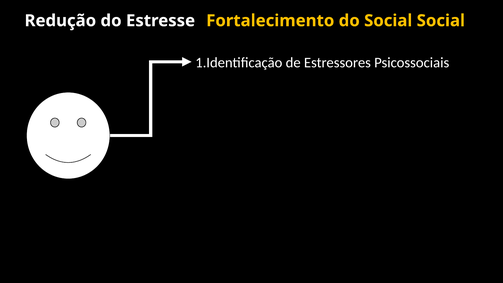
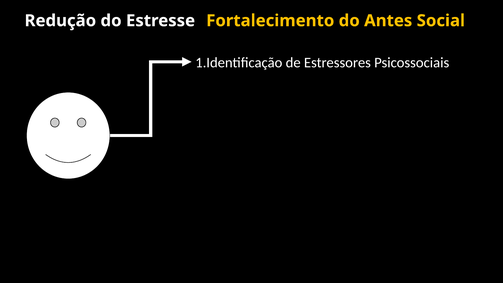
do Social: Social -> Antes
